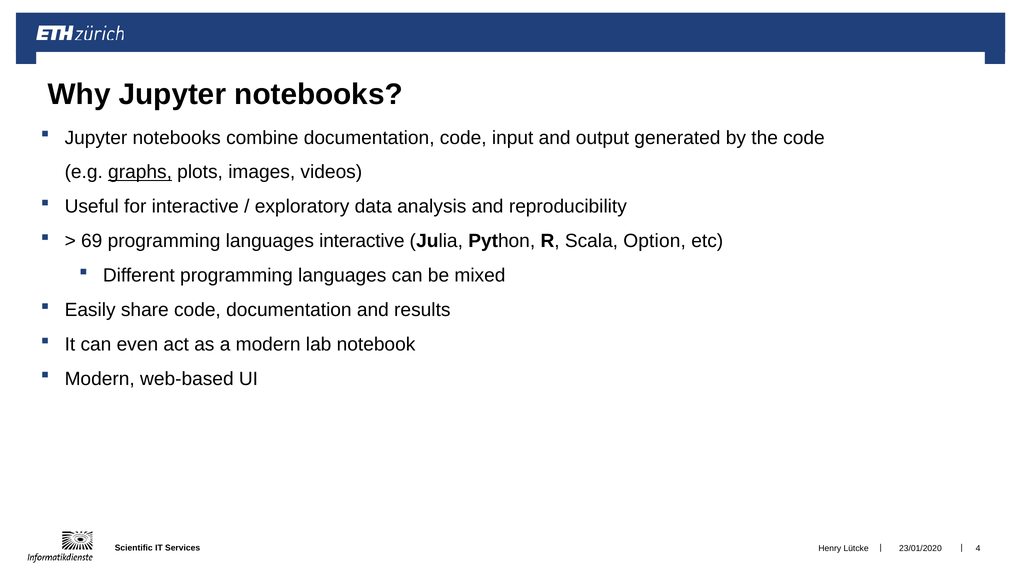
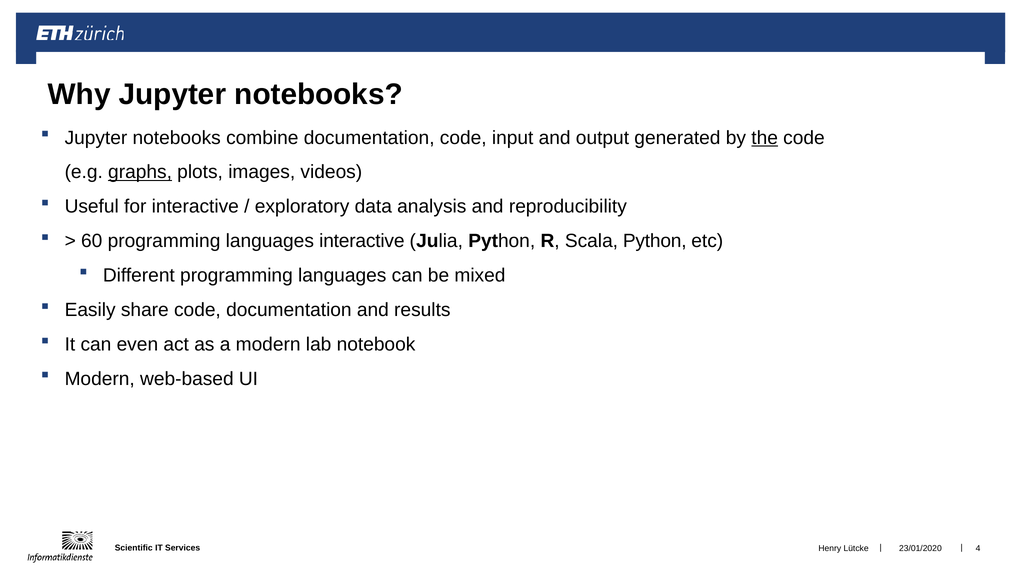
the underline: none -> present
69: 69 -> 60
Scala Option: Option -> Python
